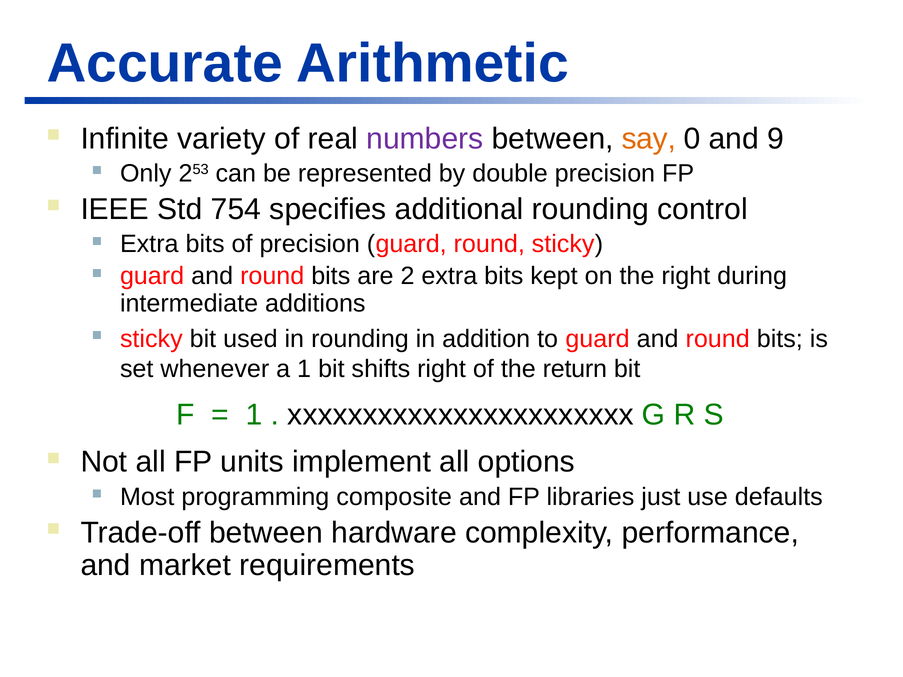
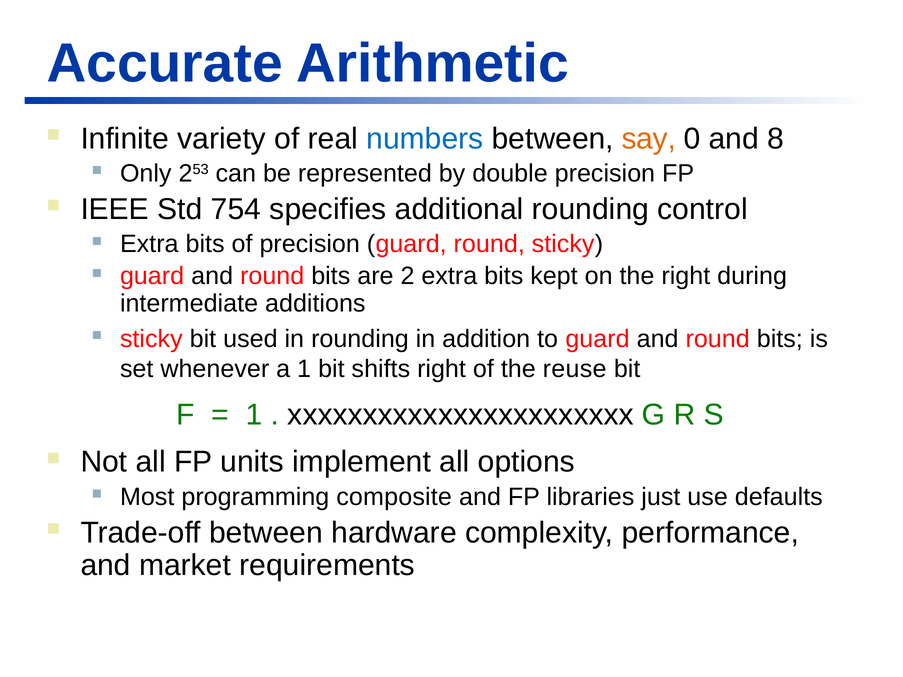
numbers colour: purple -> blue
9: 9 -> 8
return: return -> reuse
